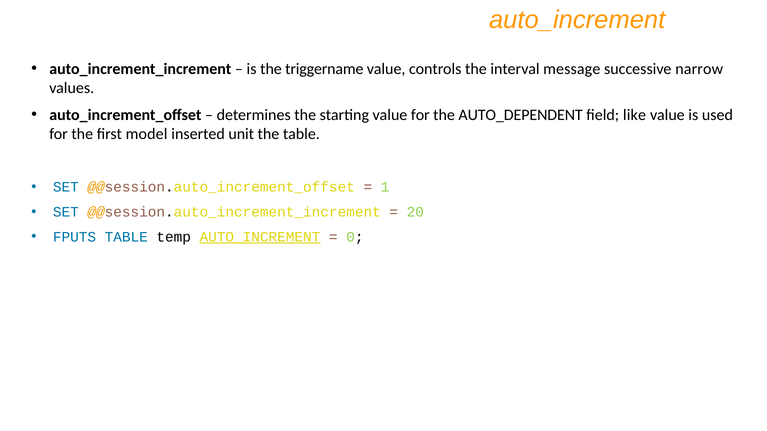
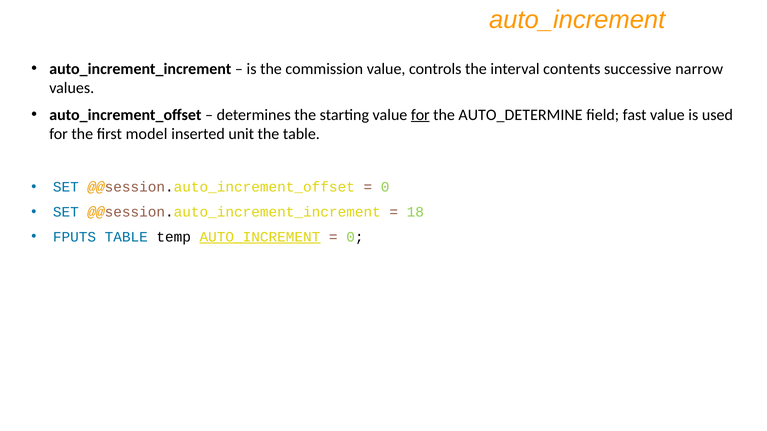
triggername: triggername -> commission
message: message -> contents
for at (420, 115) underline: none -> present
AUTO_DEPENDENT: AUTO_DEPENDENT -> AUTO_DETERMINE
like: like -> fast
1 at (385, 187): 1 -> 0
20: 20 -> 18
